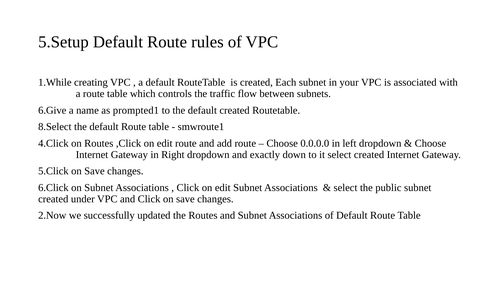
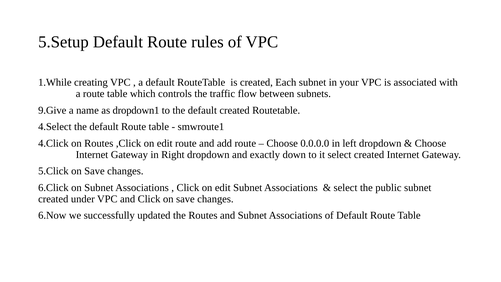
6.Give: 6.Give -> 9.Give
prompted1: prompted1 -> dropdown1
8.Select: 8.Select -> 4.Select
2.Now: 2.Now -> 6.Now
